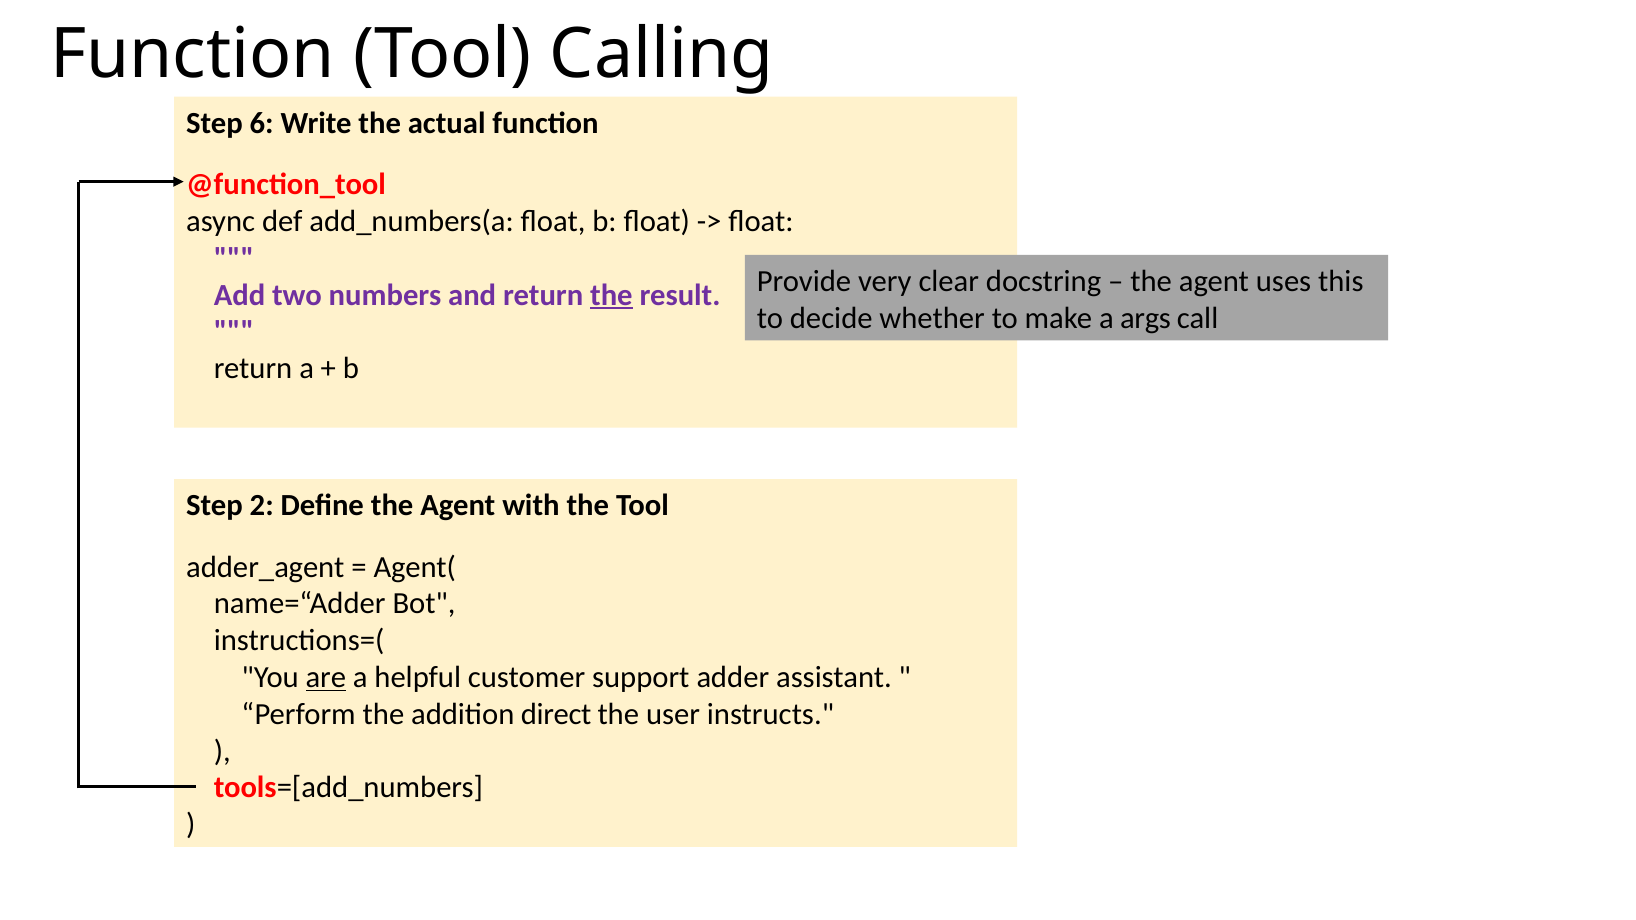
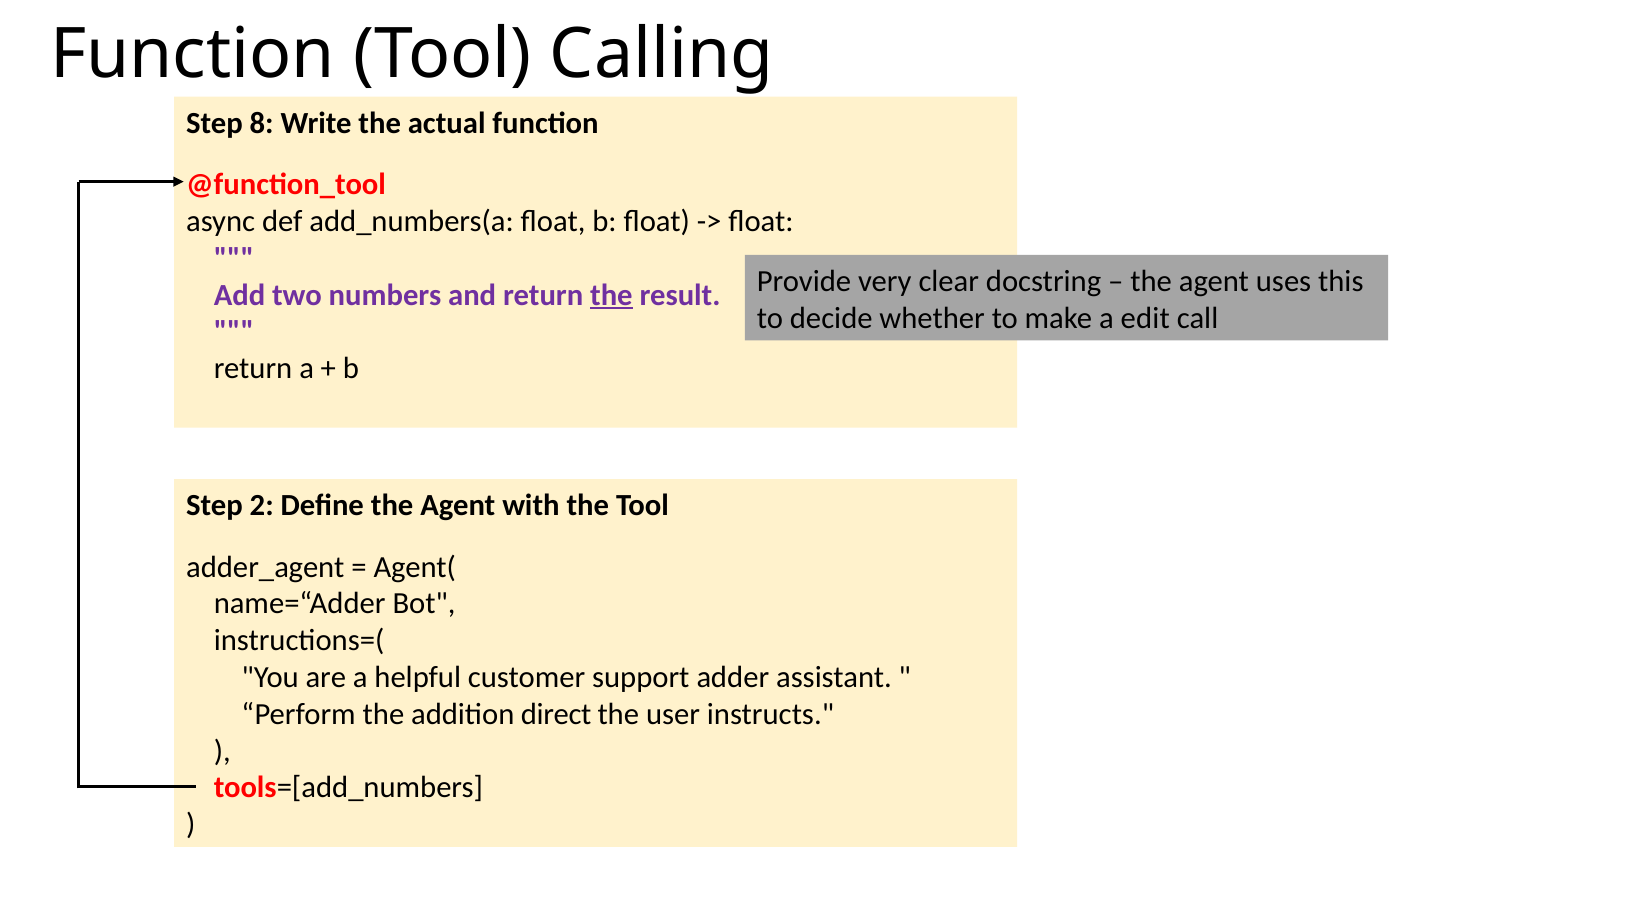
6: 6 -> 8
args: args -> edit
are underline: present -> none
